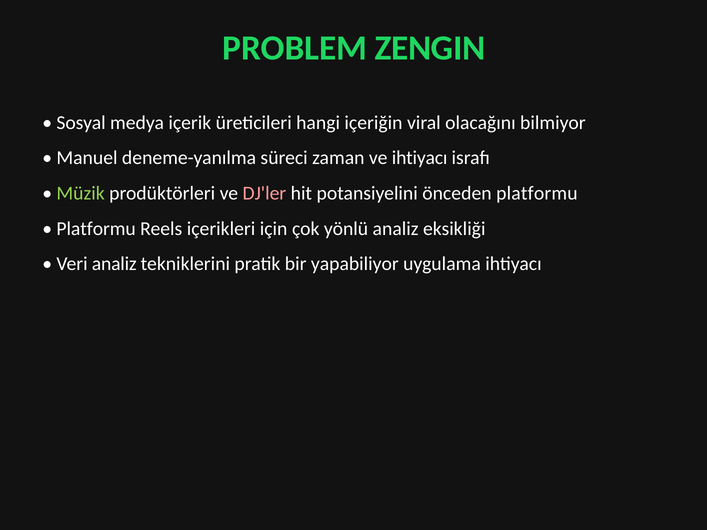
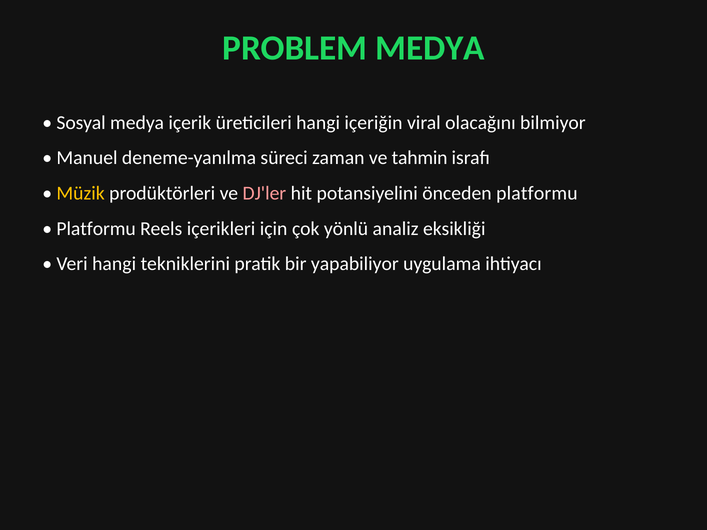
PROBLEM ZENGIN: ZENGIN -> MEDYA
ve ihtiyacı: ihtiyacı -> tahmin
Müzik colour: light green -> yellow
Veri analiz: analiz -> hangi
